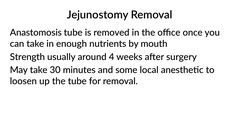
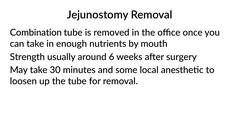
Anastomosis: Anastomosis -> Combination
4: 4 -> 6
